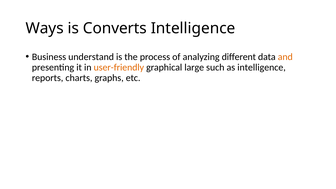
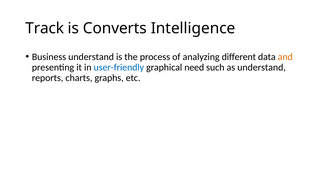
Ways: Ways -> Track
user-friendly colour: orange -> blue
large: large -> need
as intelligence: intelligence -> understand
